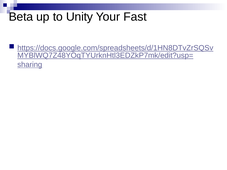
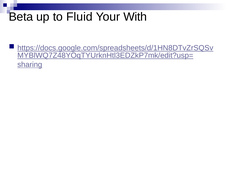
Unity: Unity -> Fluid
Fast: Fast -> With
